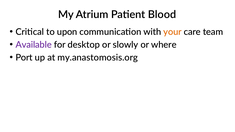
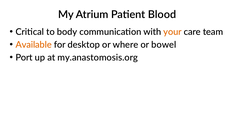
upon: upon -> body
Available colour: purple -> orange
slowly: slowly -> where
where: where -> bowel
